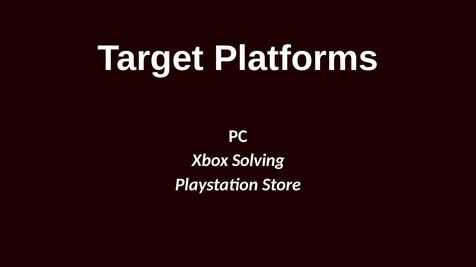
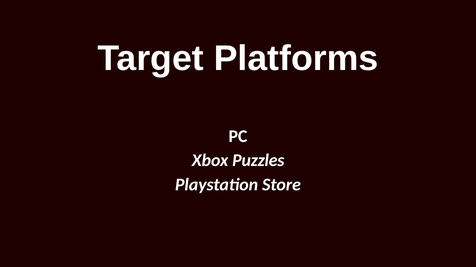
Solving: Solving -> Puzzles
